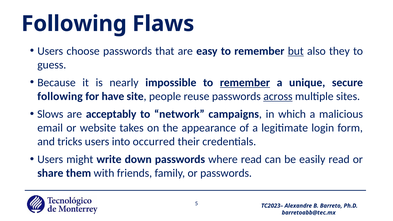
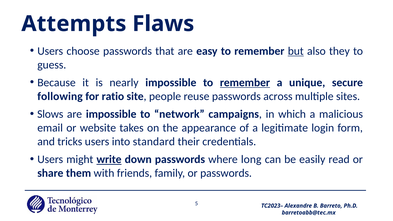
Following at (74, 24): Following -> Attempts
have: have -> ratio
across underline: present -> none
are acceptably: acceptably -> impossible
occurred: occurred -> standard
write underline: none -> present
where read: read -> long
